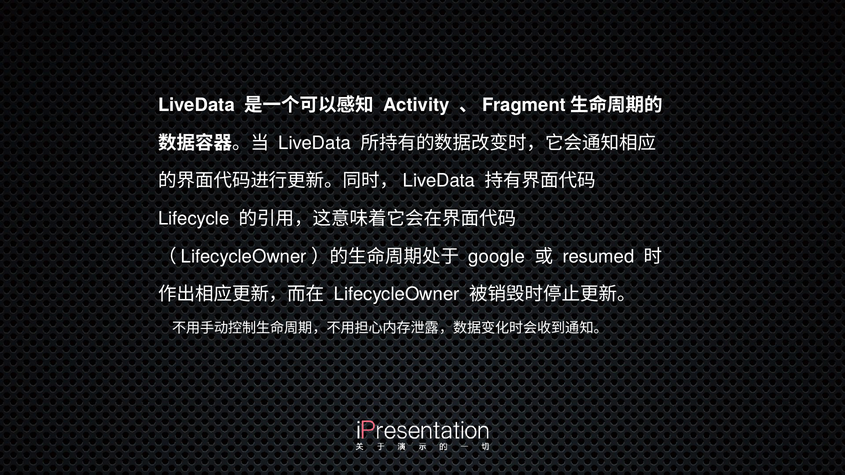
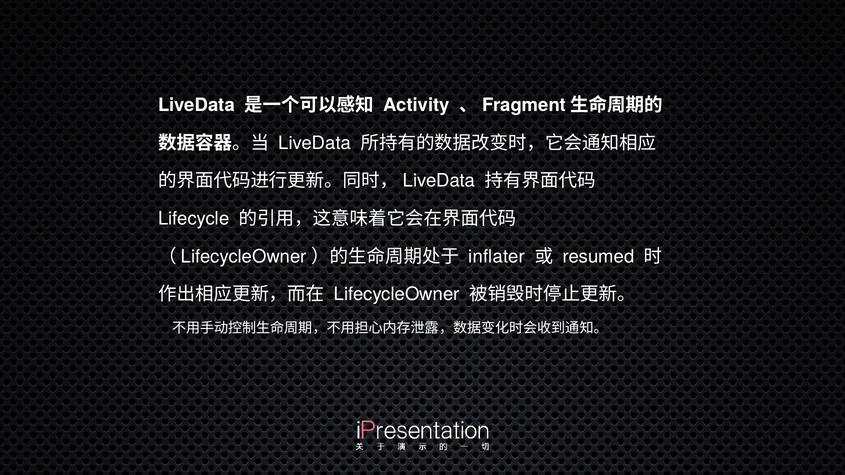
google: google -> inflater
